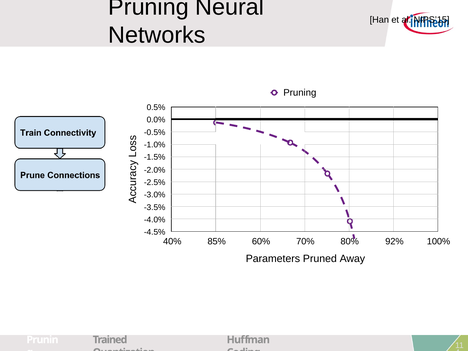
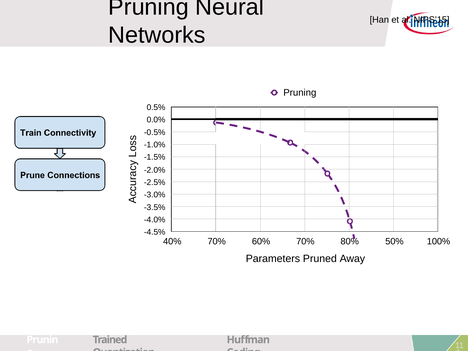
40% 85%: 85% -> 70%
92%: 92% -> 50%
